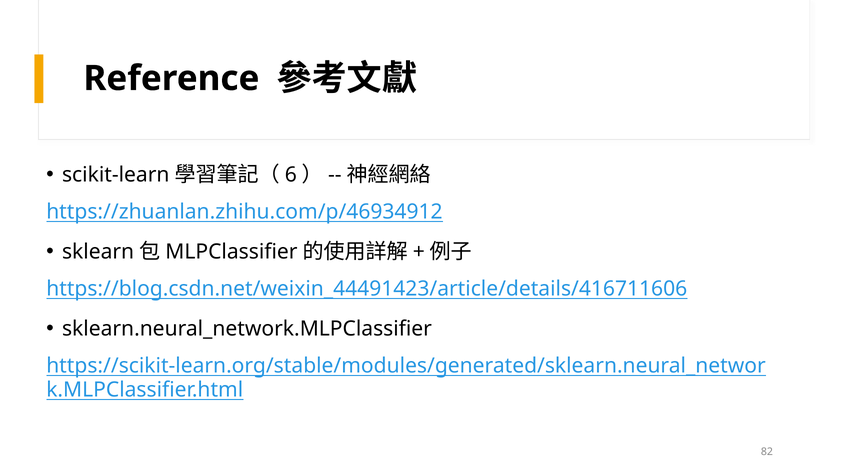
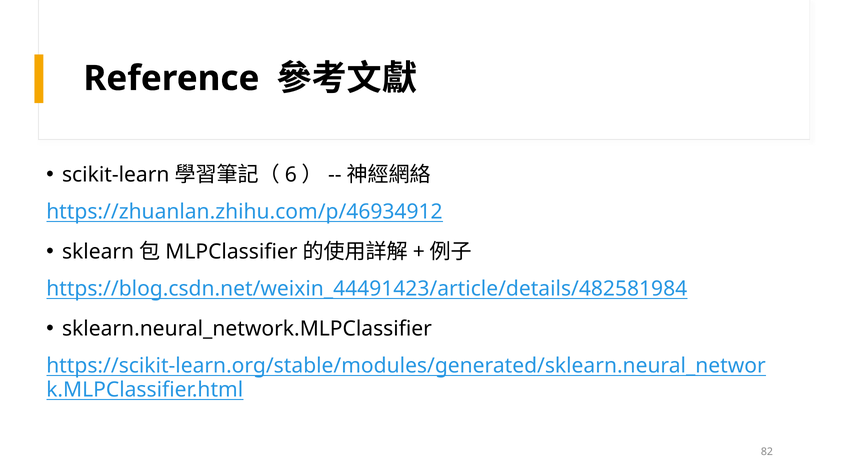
https://blog.csdn.net/weixin_44491423/article/details/416711606: https://blog.csdn.net/weixin_44491423/article/details/416711606 -> https://blog.csdn.net/weixin_44491423/article/details/482581984
